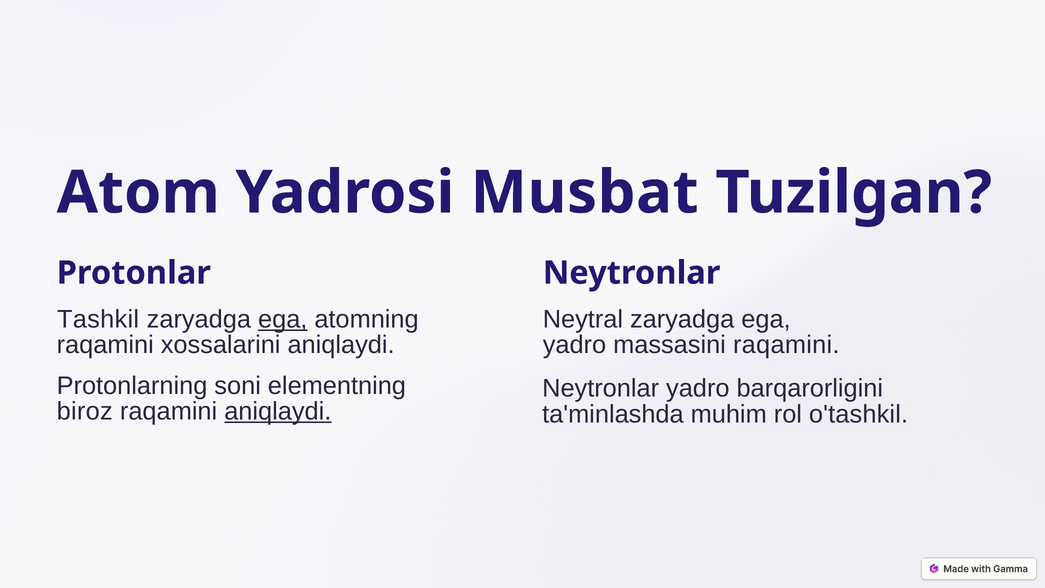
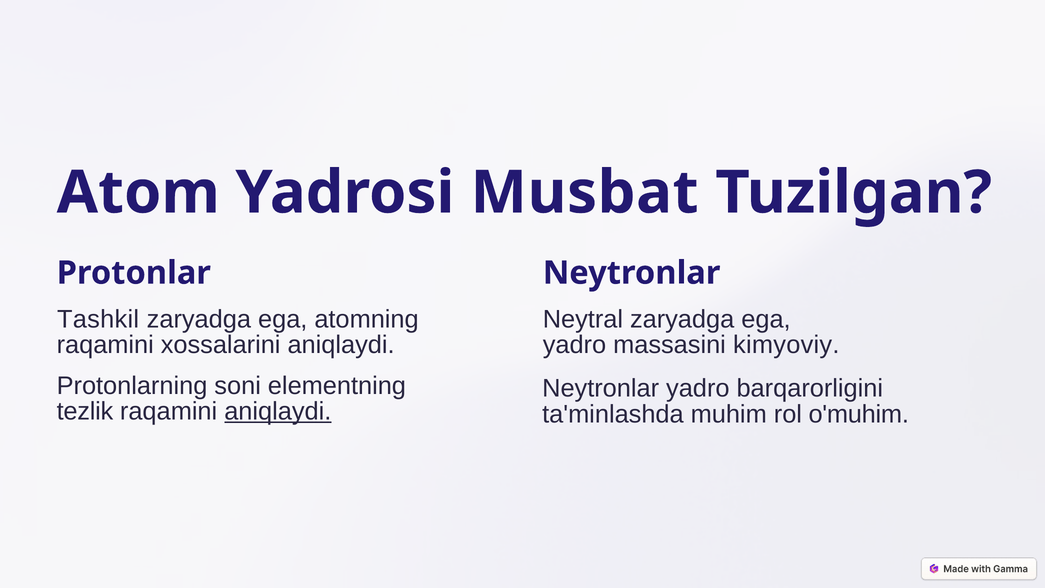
ega at (283, 319) underline: present -> none
massasini raqamini: raqamini -> kimyoviy
biroz: biroz -> tezlik
o'tashkil: o'tashkil -> o'muhim
